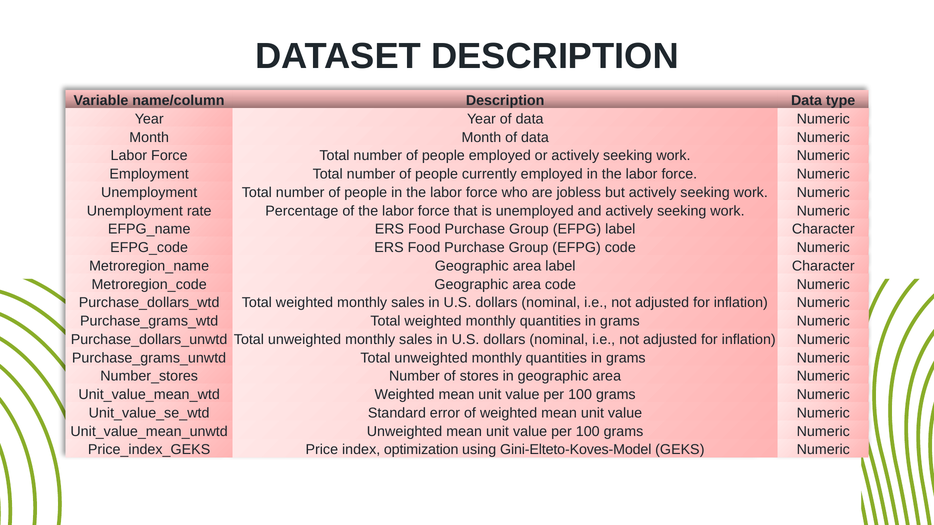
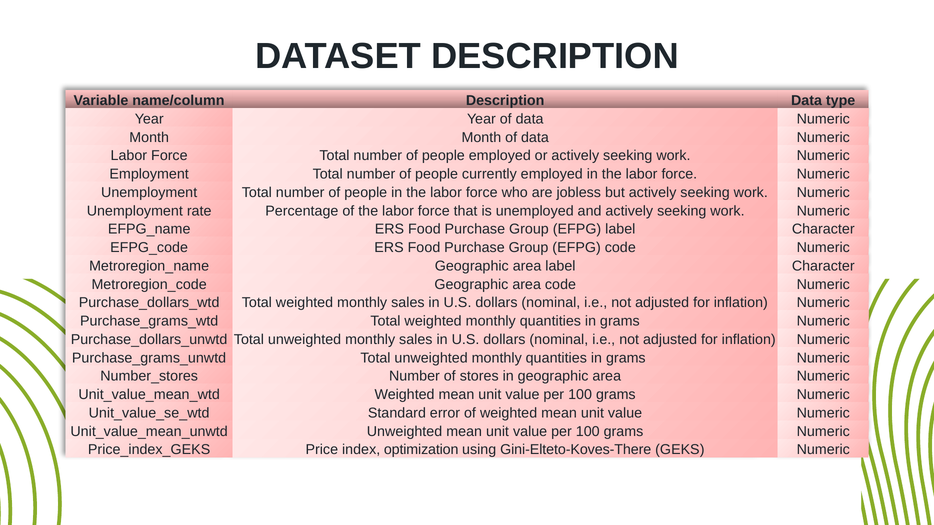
Gini-Elteto-Koves-Model: Gini-Elteto-Koves-Model -> Gini-Elteto-Koves-There
